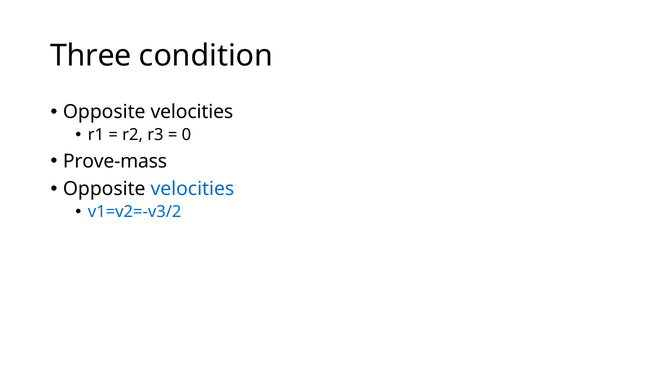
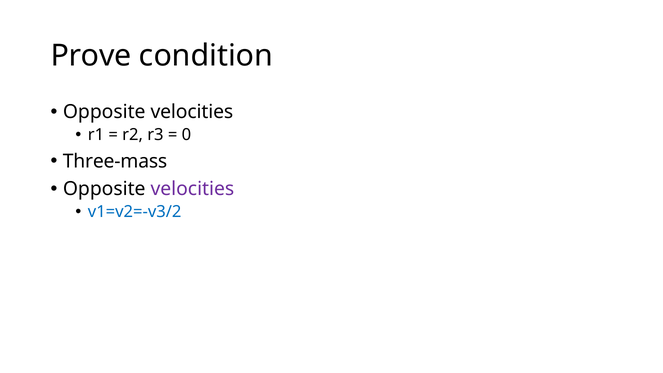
Three: Three -> Prove
Prove-mass: Prove-mass -> Three-mass
velocities at (192, 189) colour: blue -> purple
